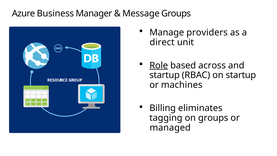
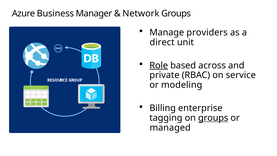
Message: Message -> Network
startup at (165, 75): startup -> private
on startup: startup -> service
machines: machines -> modeling
eliminates: eliminates -> enterprise
groups at (213, 118) underline: none -> present
